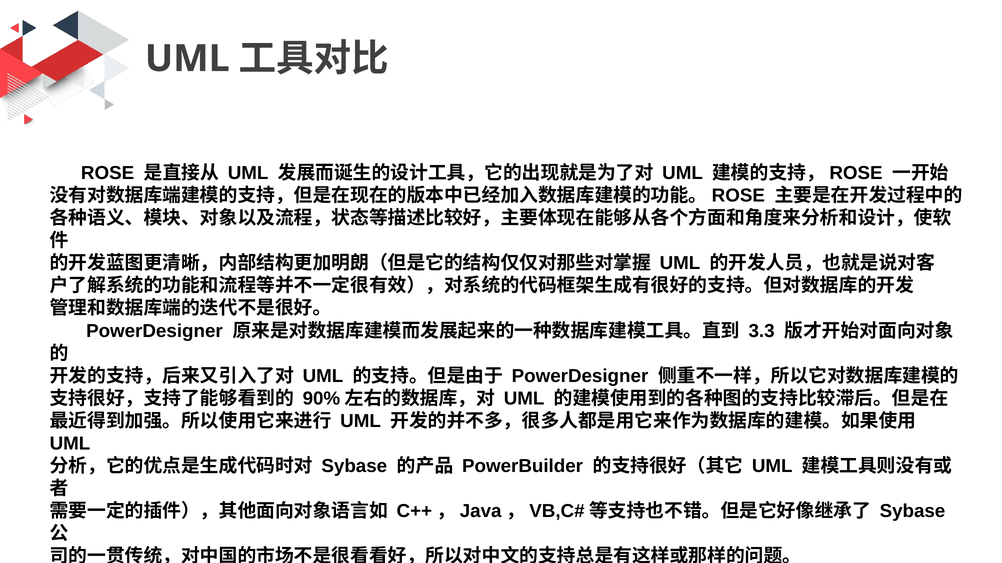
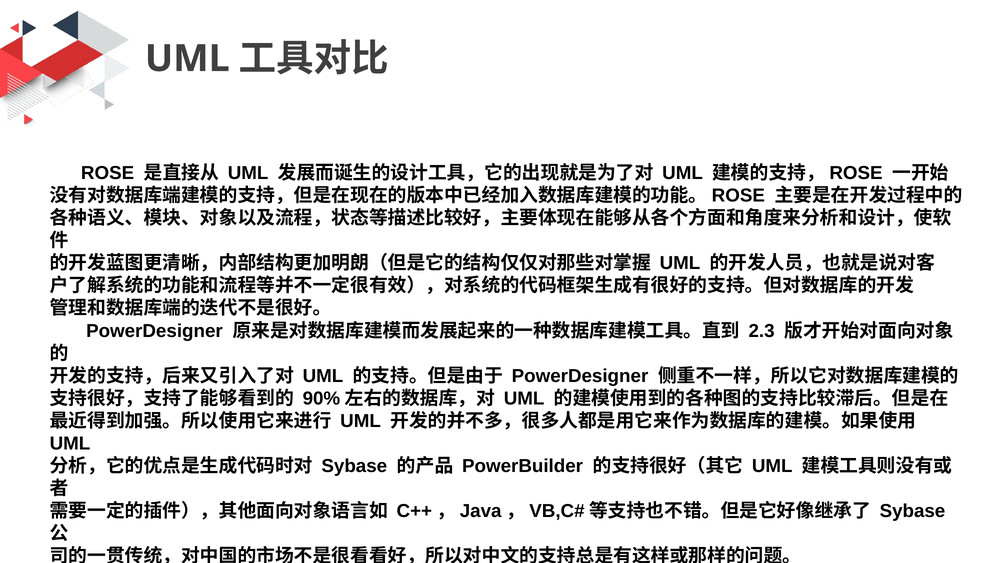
3.3: 3.3 -> 2.3
